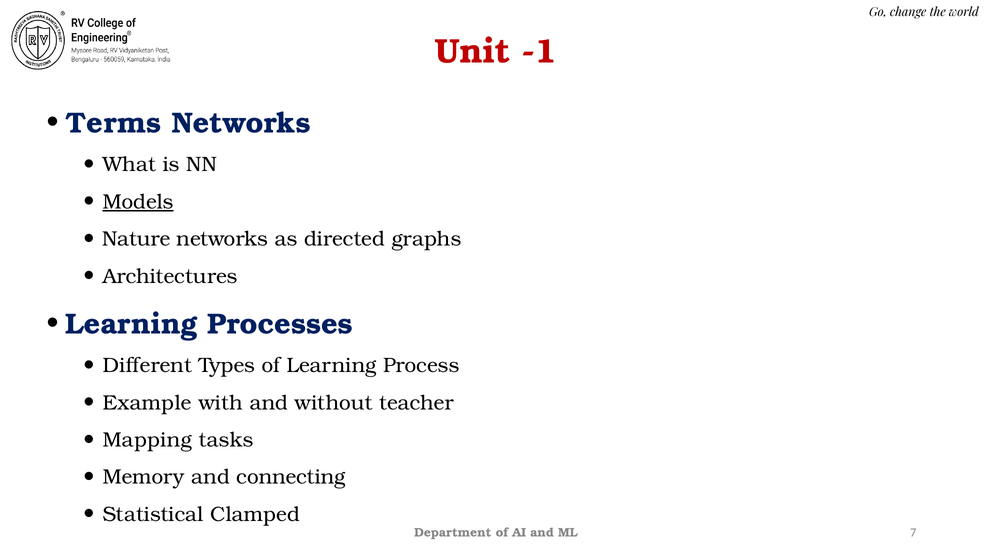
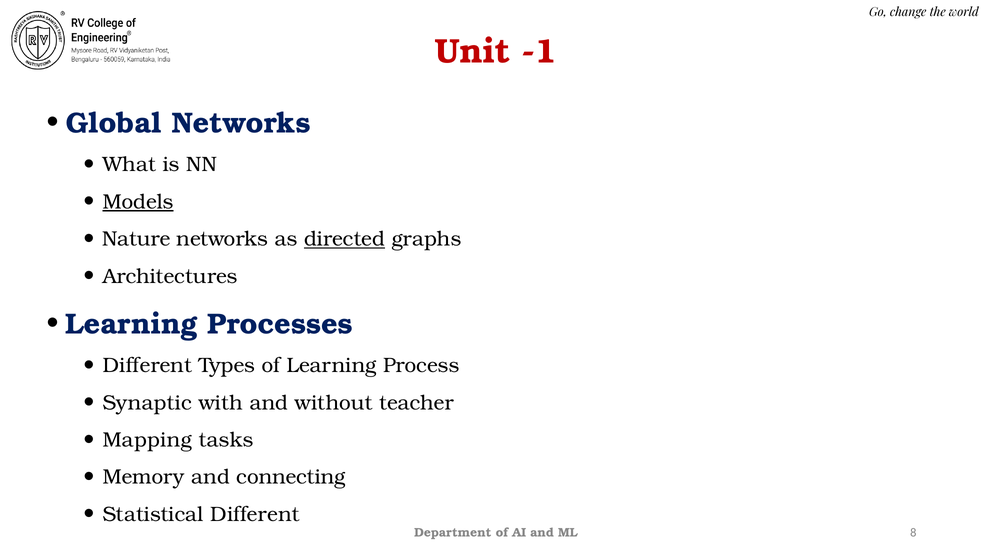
Terms: Terms -> Global
directed underline: none -> present
Example: Example -> Synaptic
Statistical Clamped: Clamped -> Different
7: 7 -> 8
